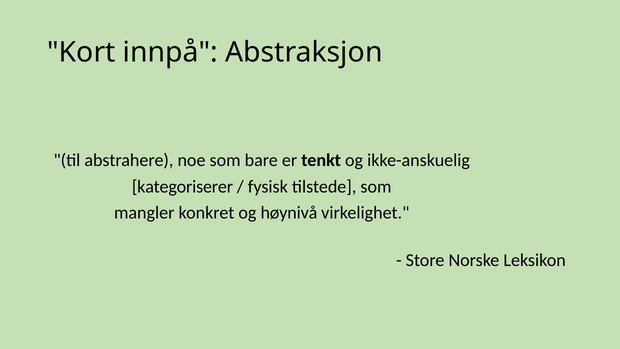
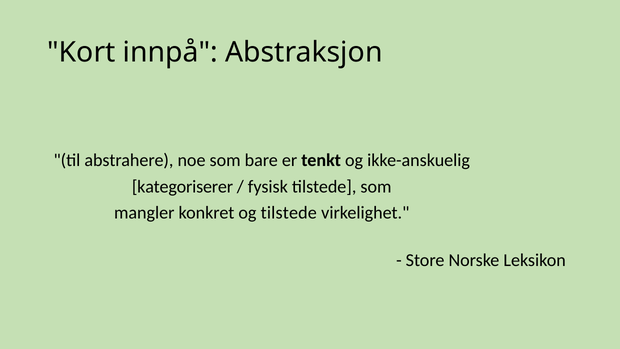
og høynivå: høynivå -> tilstede
